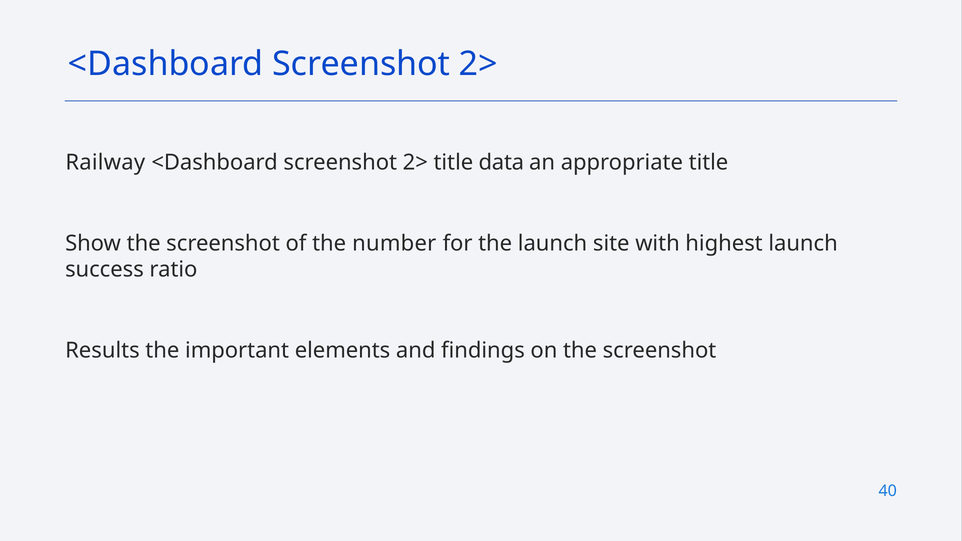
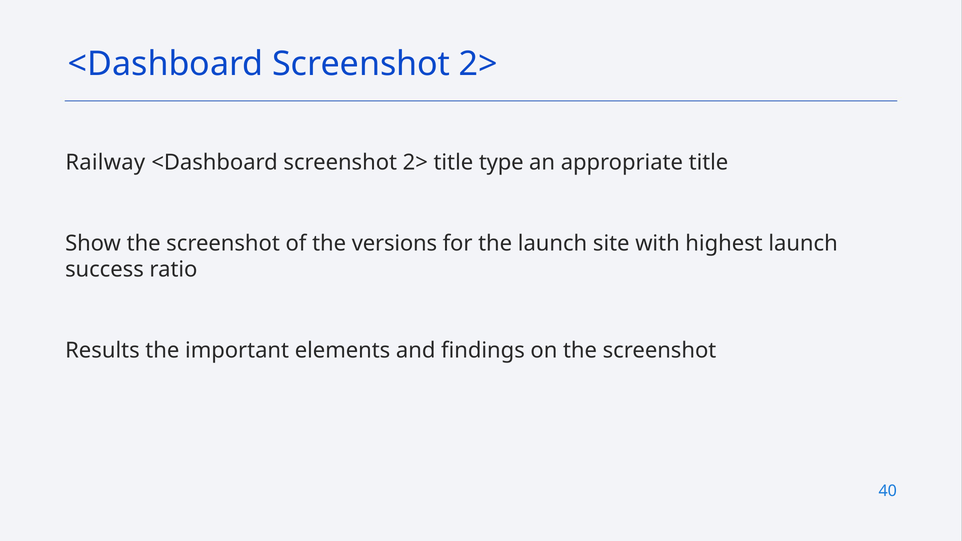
data: data -> type
number: number -> versions
